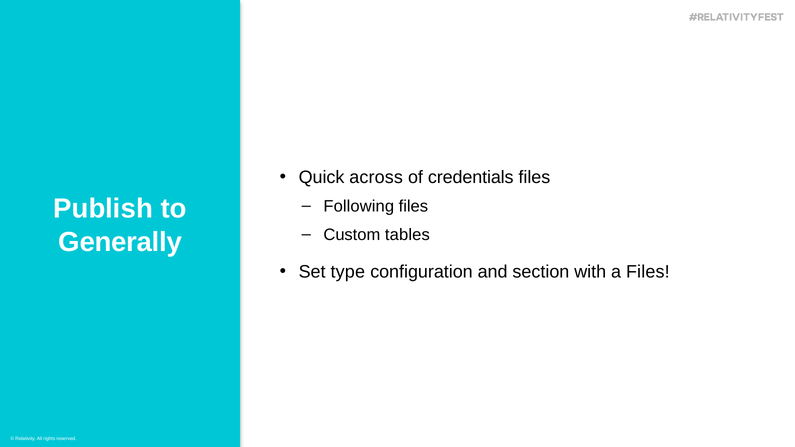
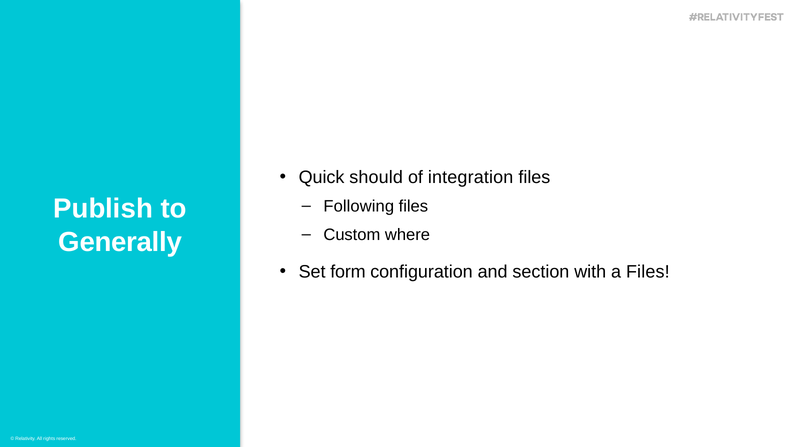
across: across -> should
credentials: credentials -> integration
tables: tables -> where
type: type -> form
